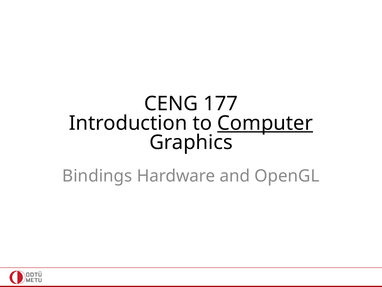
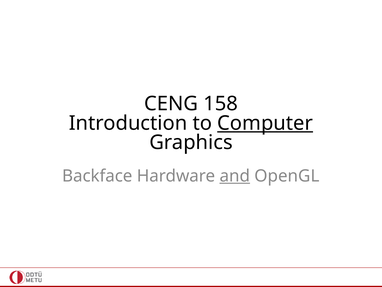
177: 177 -> 158
Bindings: Bindings -> Backface
and underline: none -> present
